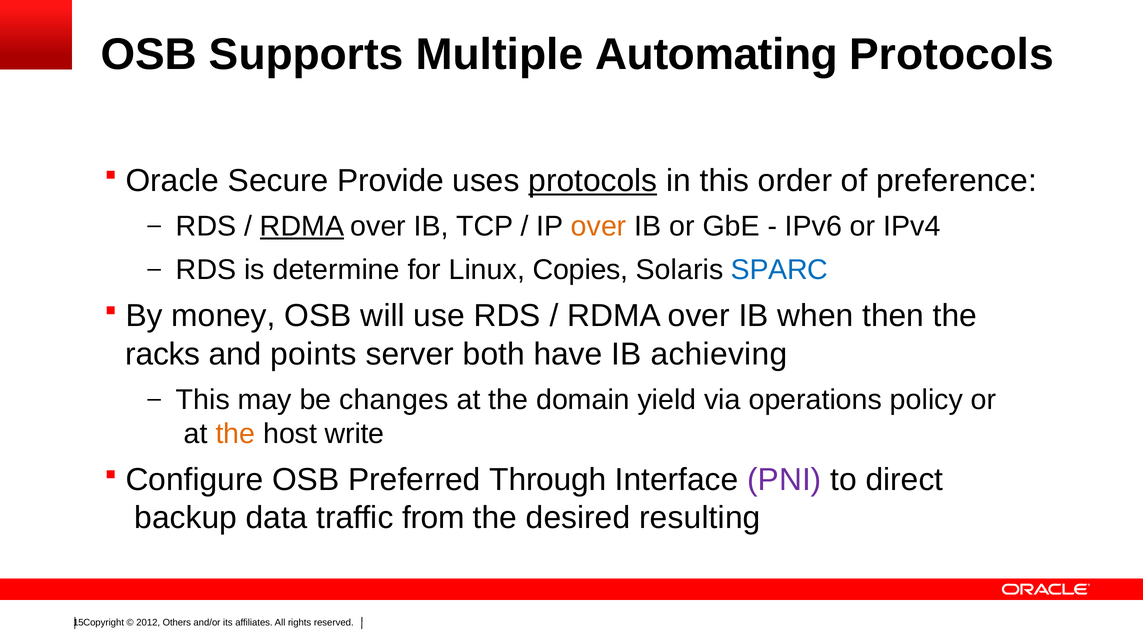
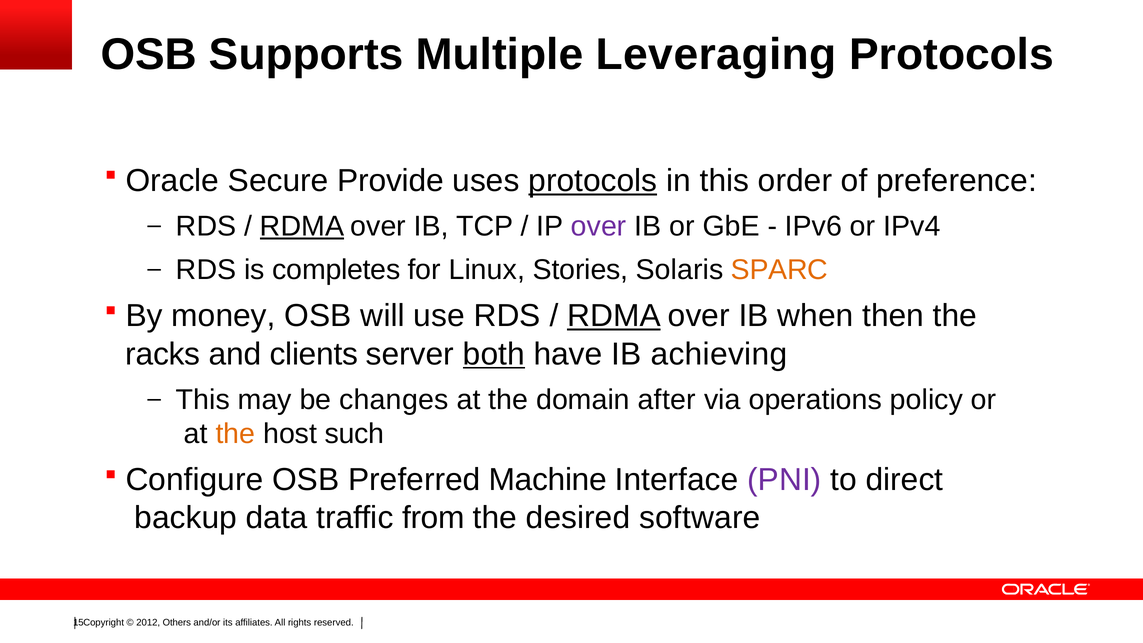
Automating: Automating -> Leveraging
over at (599, 226) colour: orange -> purple
determine: determine -> completes
Copies: Copies -> Stories
SPARC colour: blue -> orange
RDMA at (614, 316) underline: none -> present
points: points -> clients
both underline: none -> present
yield: yield -> after
write: write -> such
Through: Through -> Machine
resulting: resulting -> software
